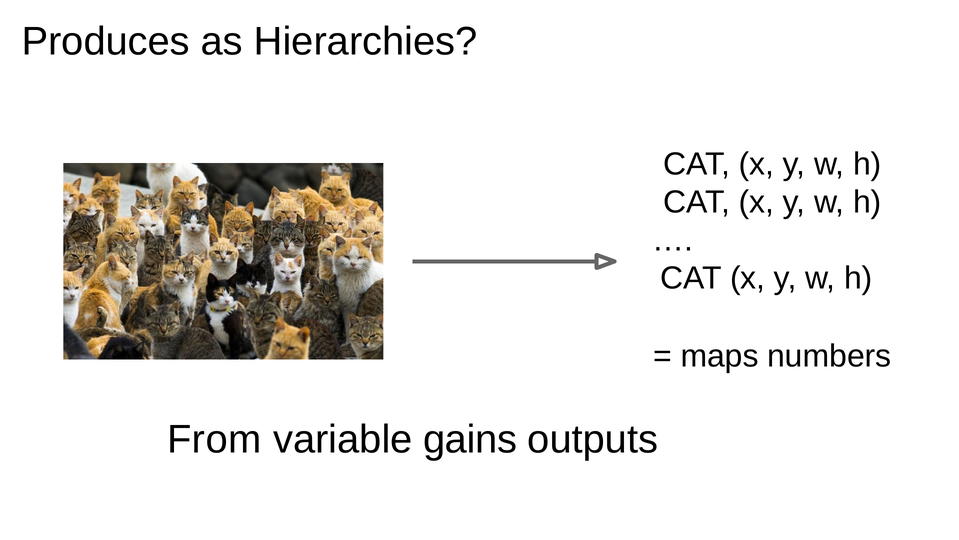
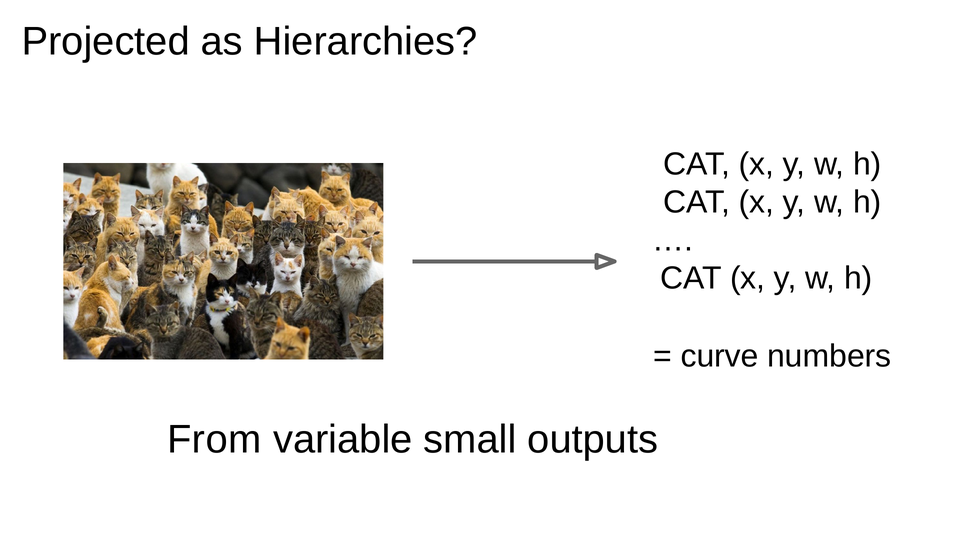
Produces: Produces -> Projected
maps: maps -> curve
gains: gains -> small
